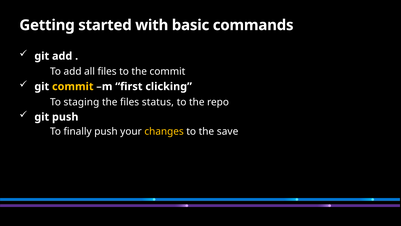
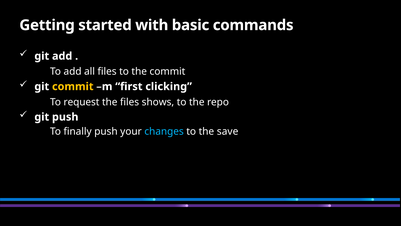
staging: staging -> request
status: status -> shows
changes colour: yellow -> light blue
